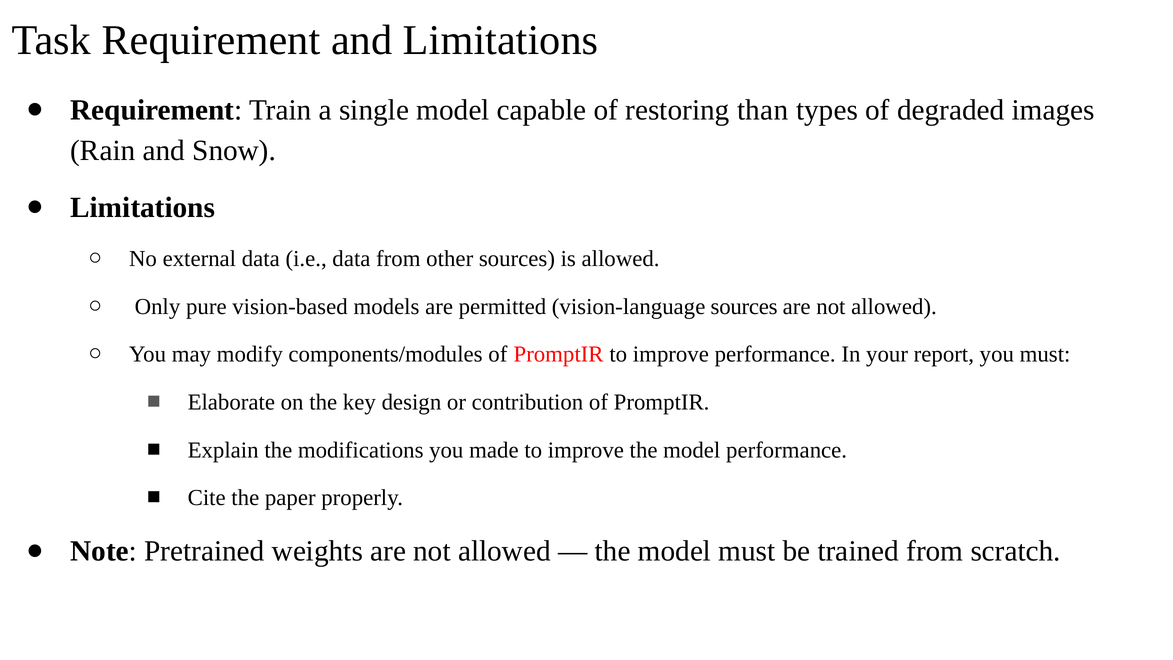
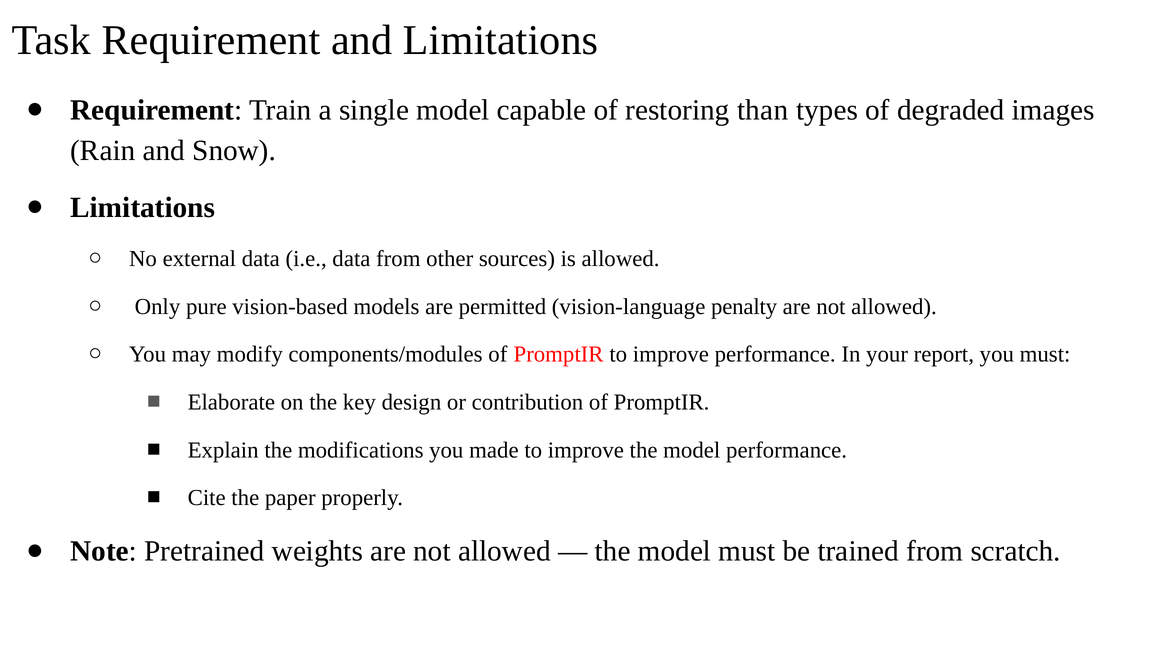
vision-language sources: sources -> penalty
